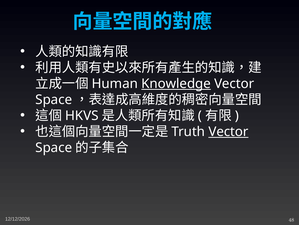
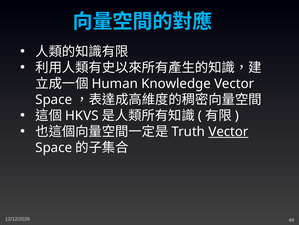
Knowledge underline: present -> none
